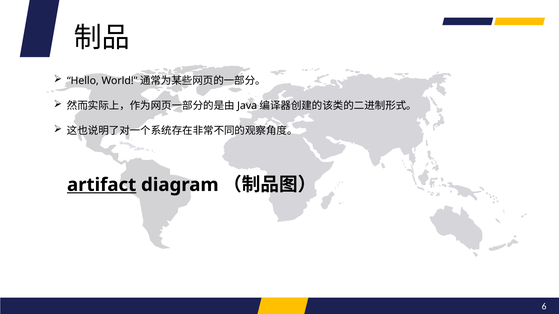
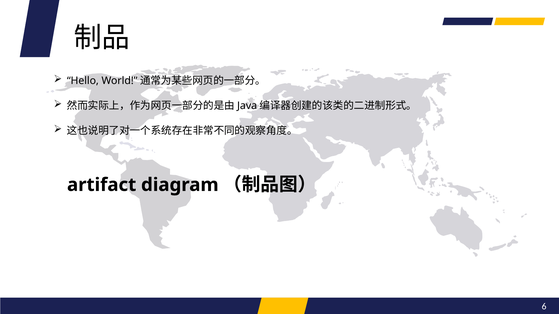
artifact underline: present -> none
